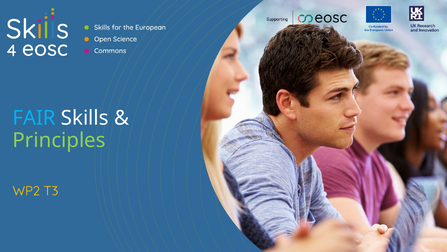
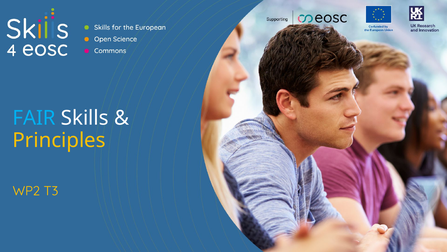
Principles colour: light green -> yellow
